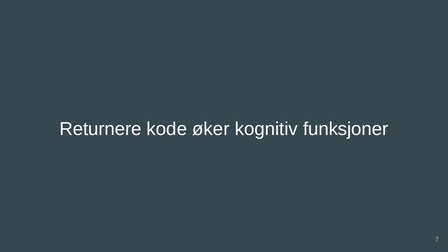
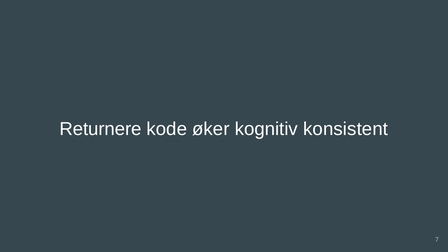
funksjoner: funksjoner -> konsistent
